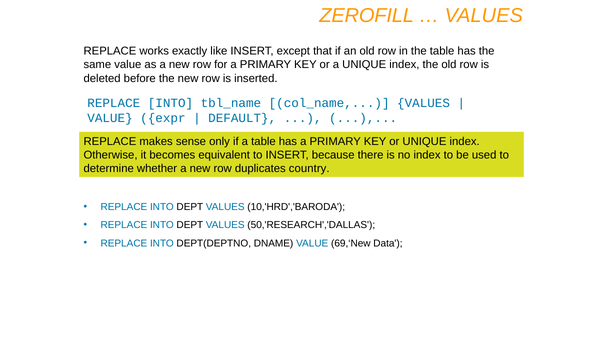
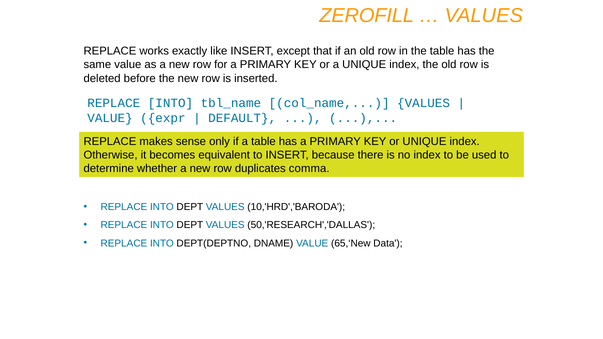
country: country -> comma
69,‘New: 69,‘New -> 65,‘New
